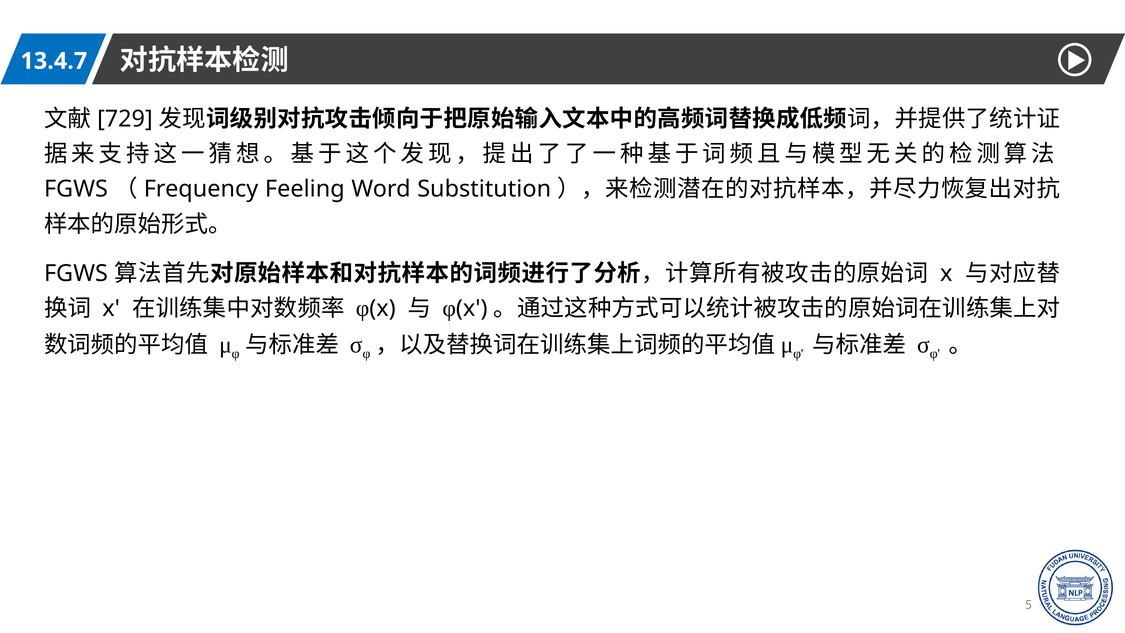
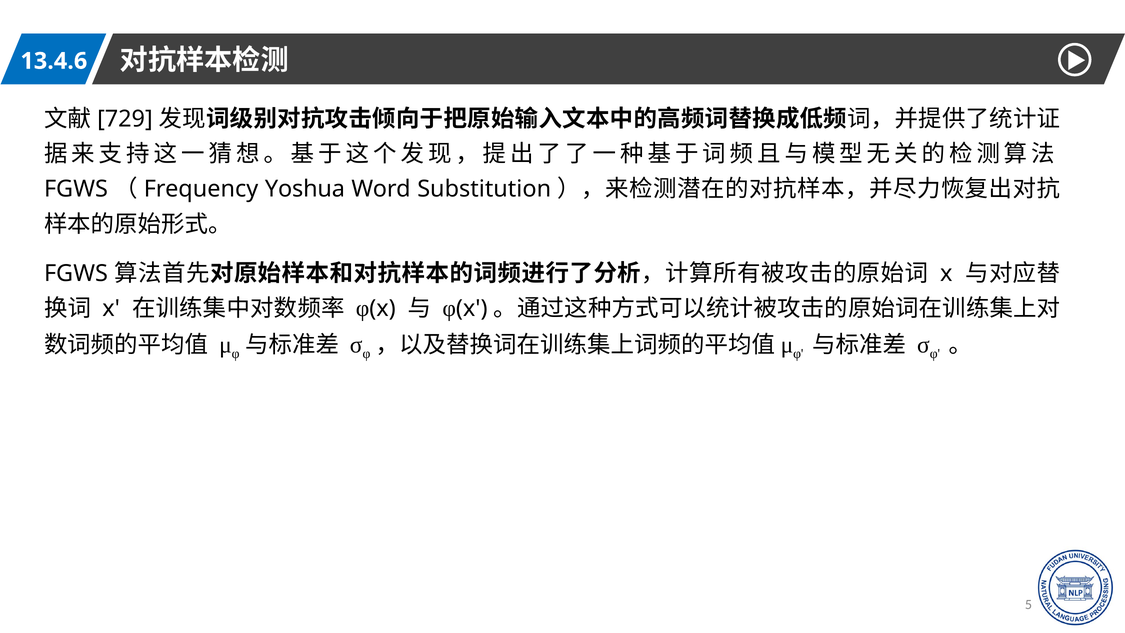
13.4.7: 13.4.7 -> 13.4.6
Feeling: Feeling -> Yoshua
